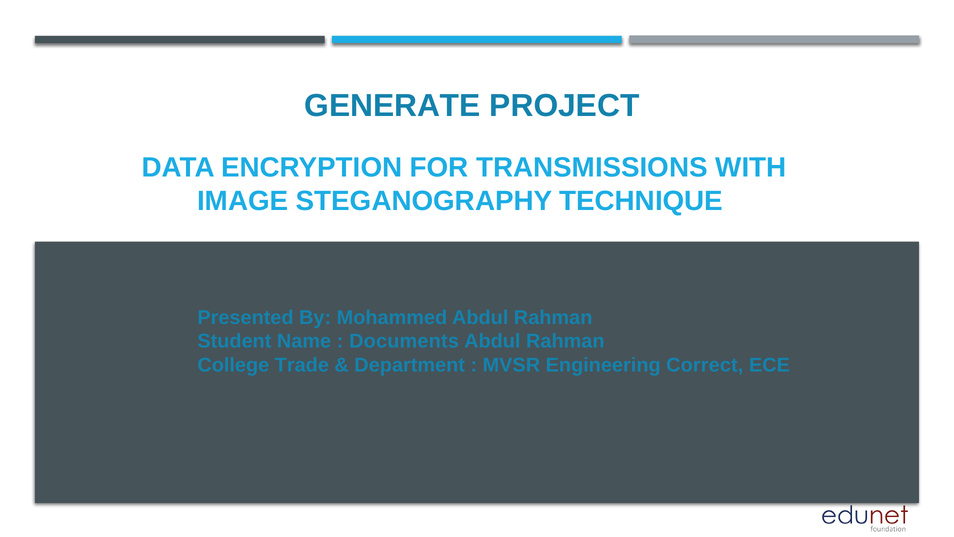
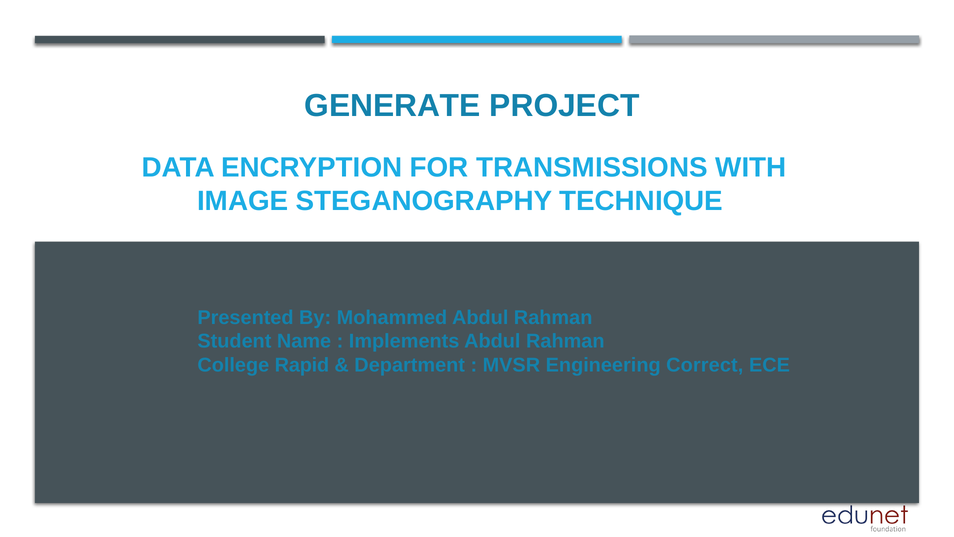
Documents: Documents -> Implements
Trade: Trade -> Rapid
